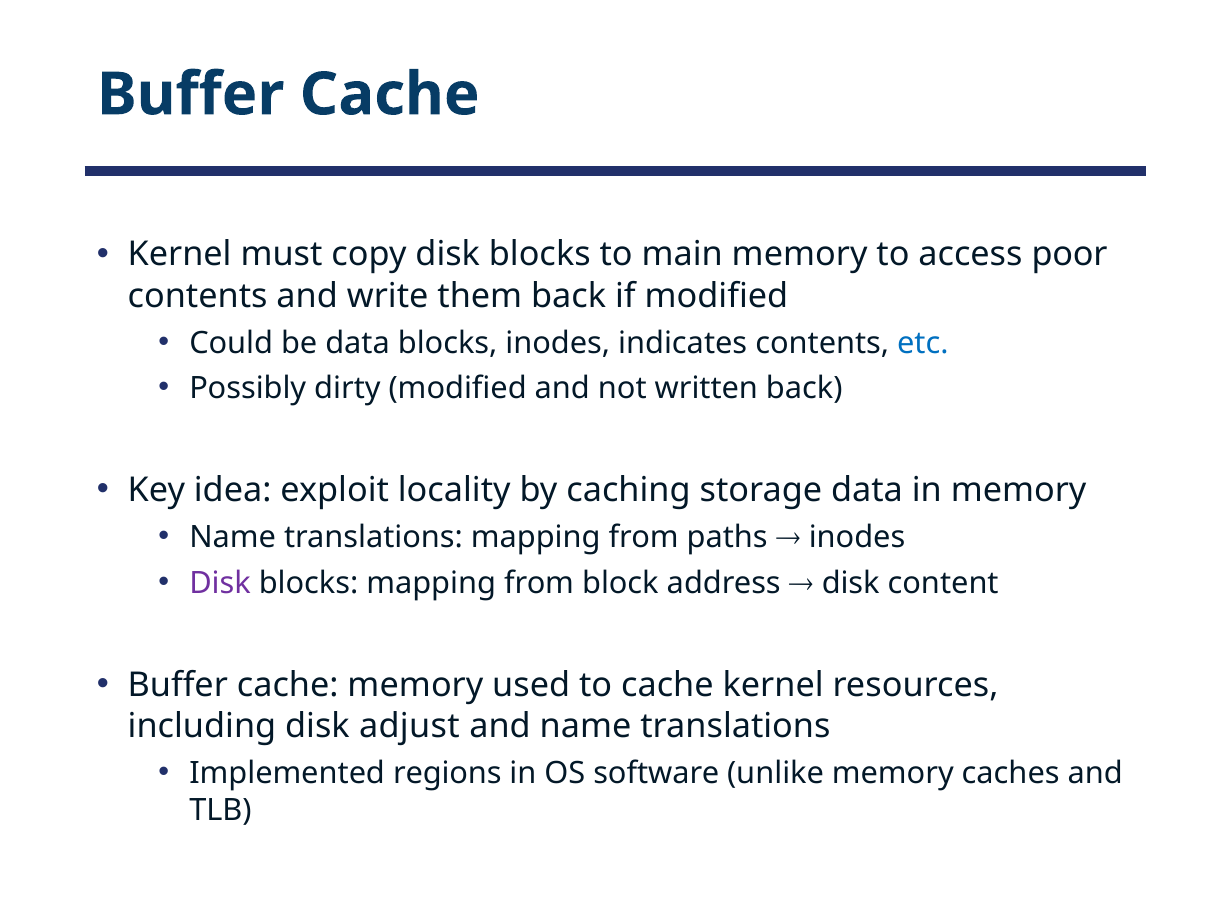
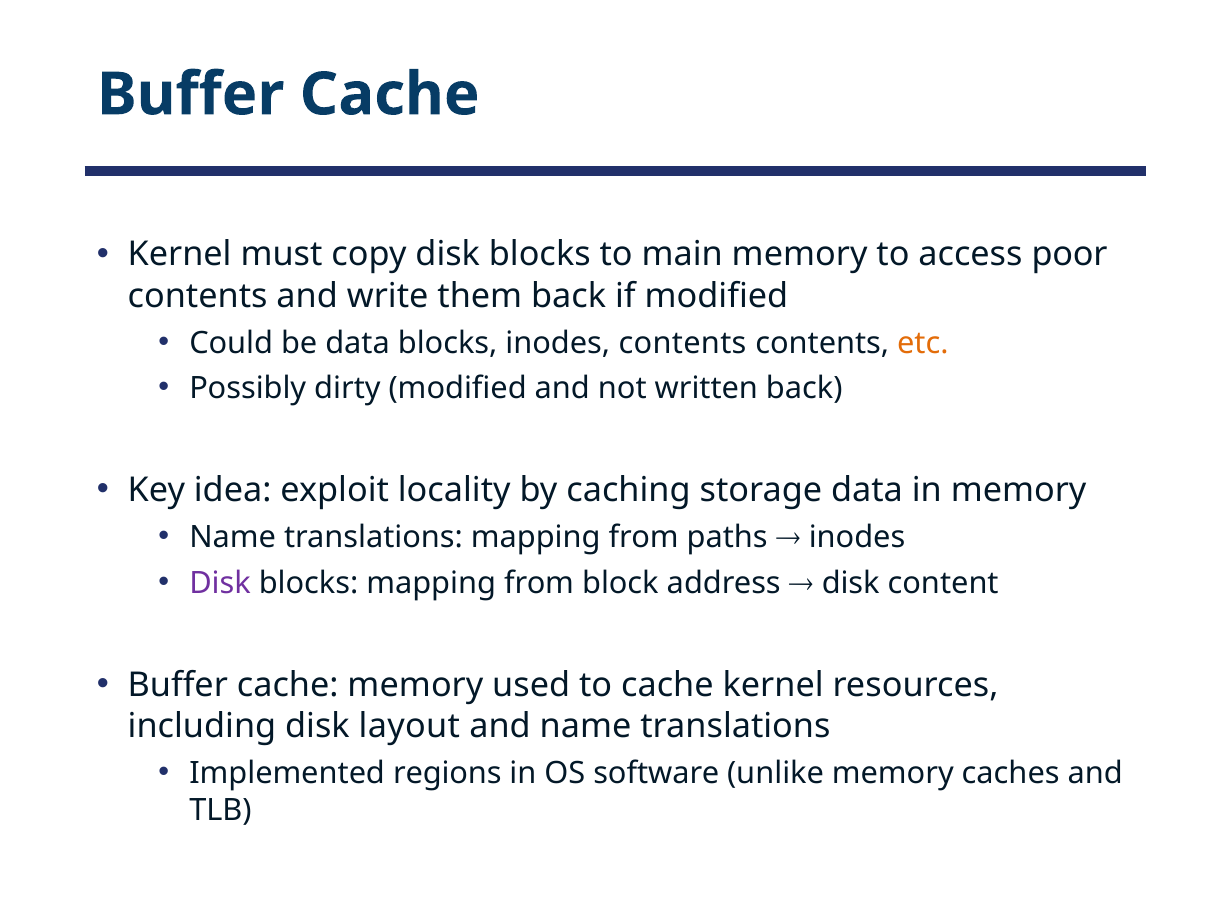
inodes indicates: indicates -> contents
etc colour: blue -> orange
adjust: adjust -> layout
